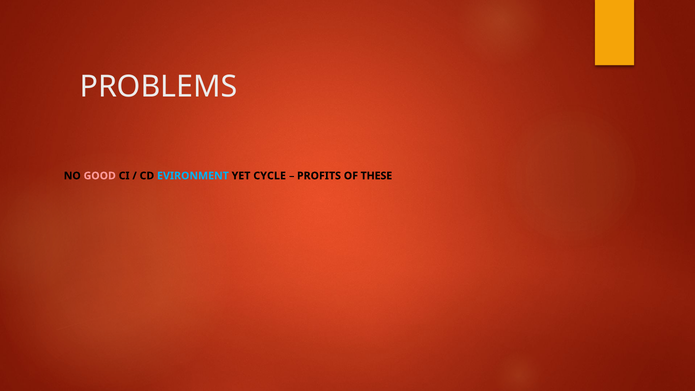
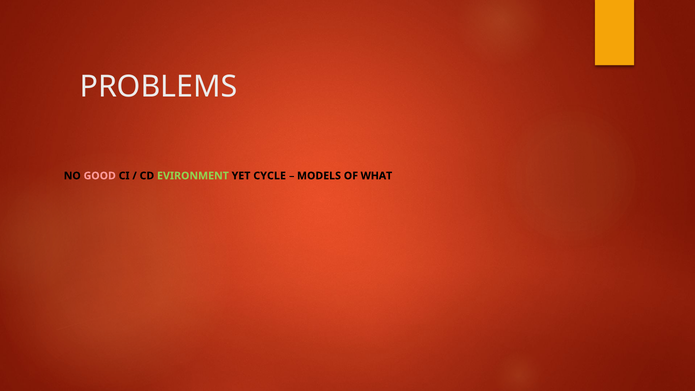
EVIRONMENT colour: light blue -> light green
PROFITS: PROFITS -> MODELS
THESE: THESE -> WHAT
